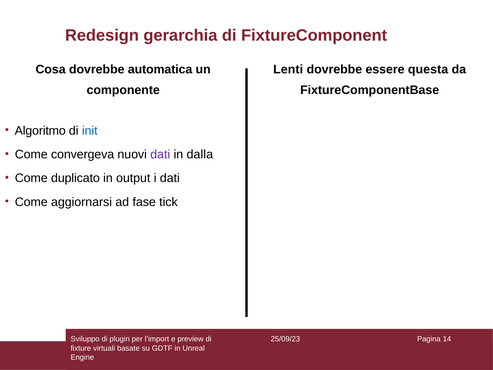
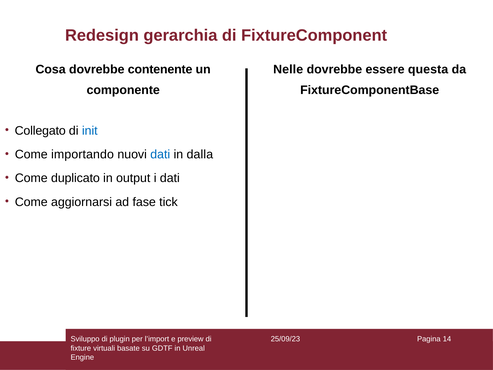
automatica: automatica -> contenente
Lenti: Lenti -> Nelle
Algoritmo: Algoritmo -> Collegato
convergeva: convergeva -> importando
dati at (160, 154) colour: purple -> blue
